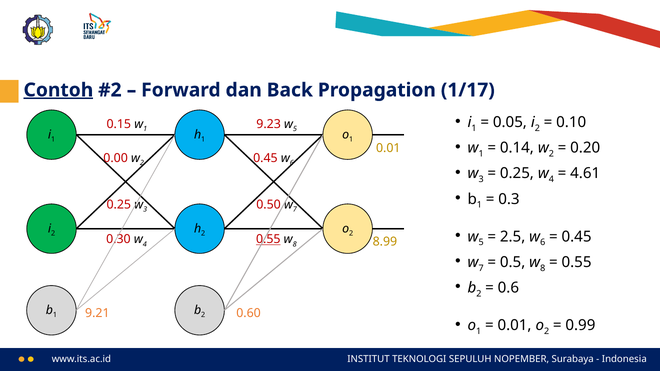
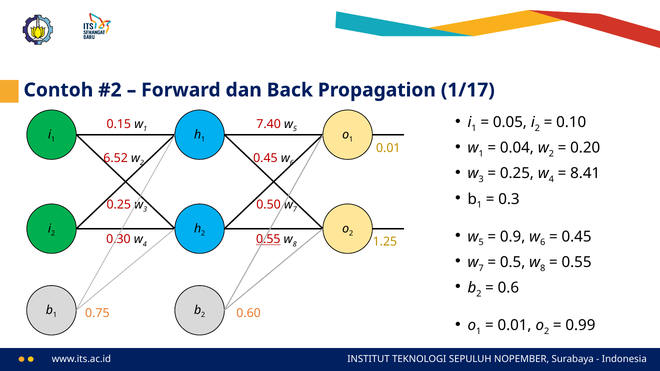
Contoh underline: present -> none
9.23: 9.23 -> 7.40
0.14: 0.14 -> 0.04
0.00: 0.00 -> 6.52
4.61: 4.61 -> 8.41
2.5: 2.5 -> 0.9
8.99: 8.99 -> 1.25
9.21: 9.21 -> 0.75
